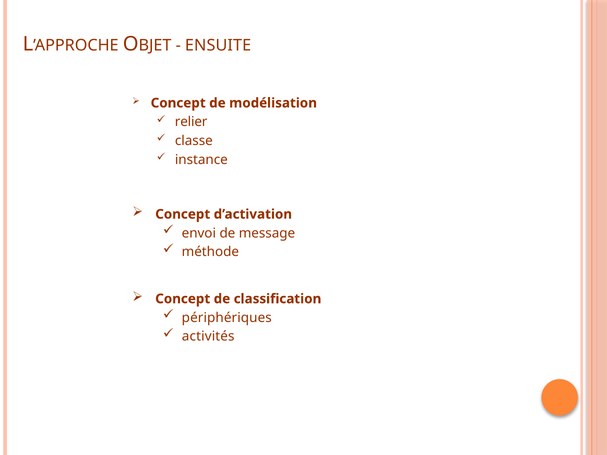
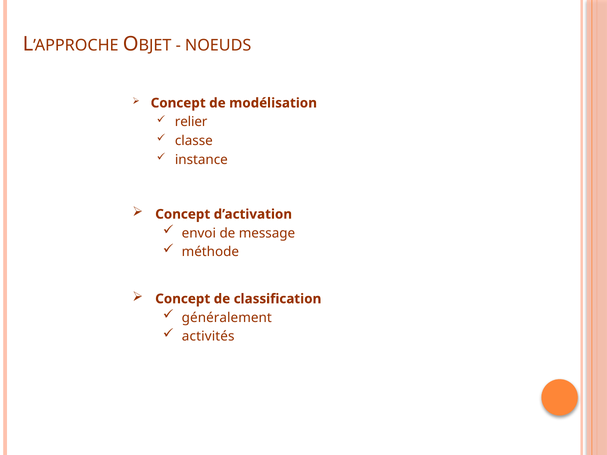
ENSUITE: ENSUITE -> NOEUDS
périphériques: périphériques -> généralement
